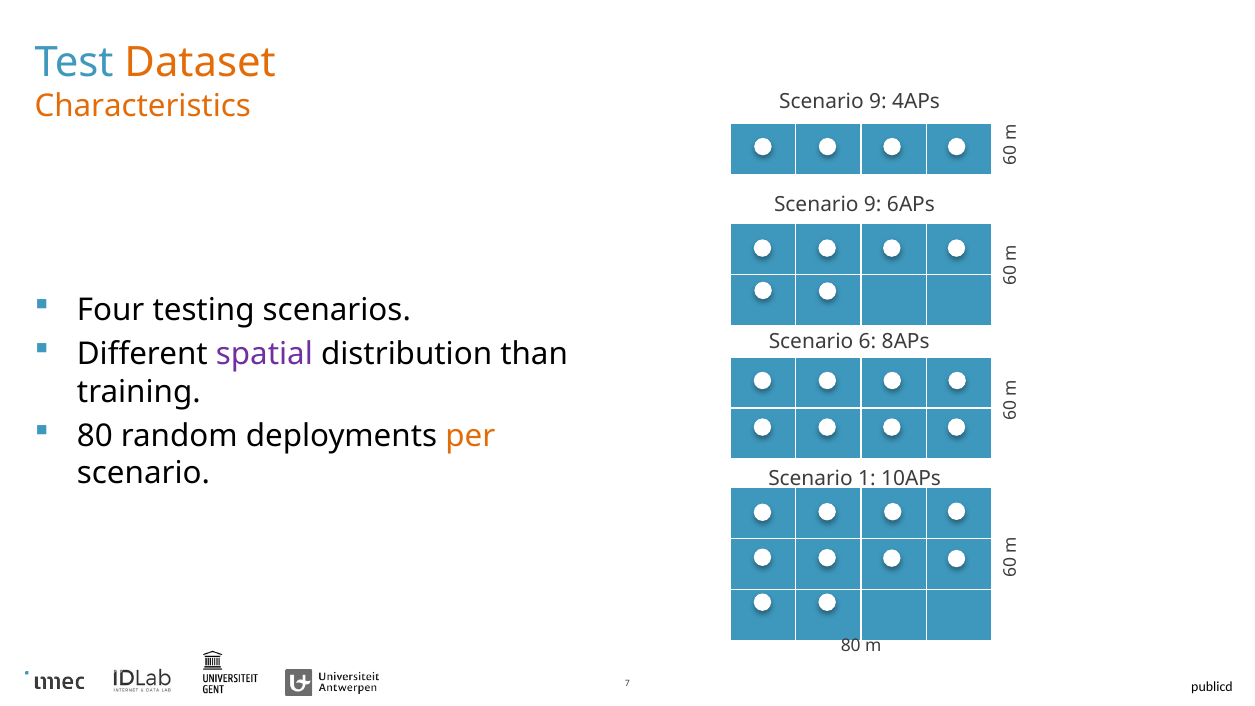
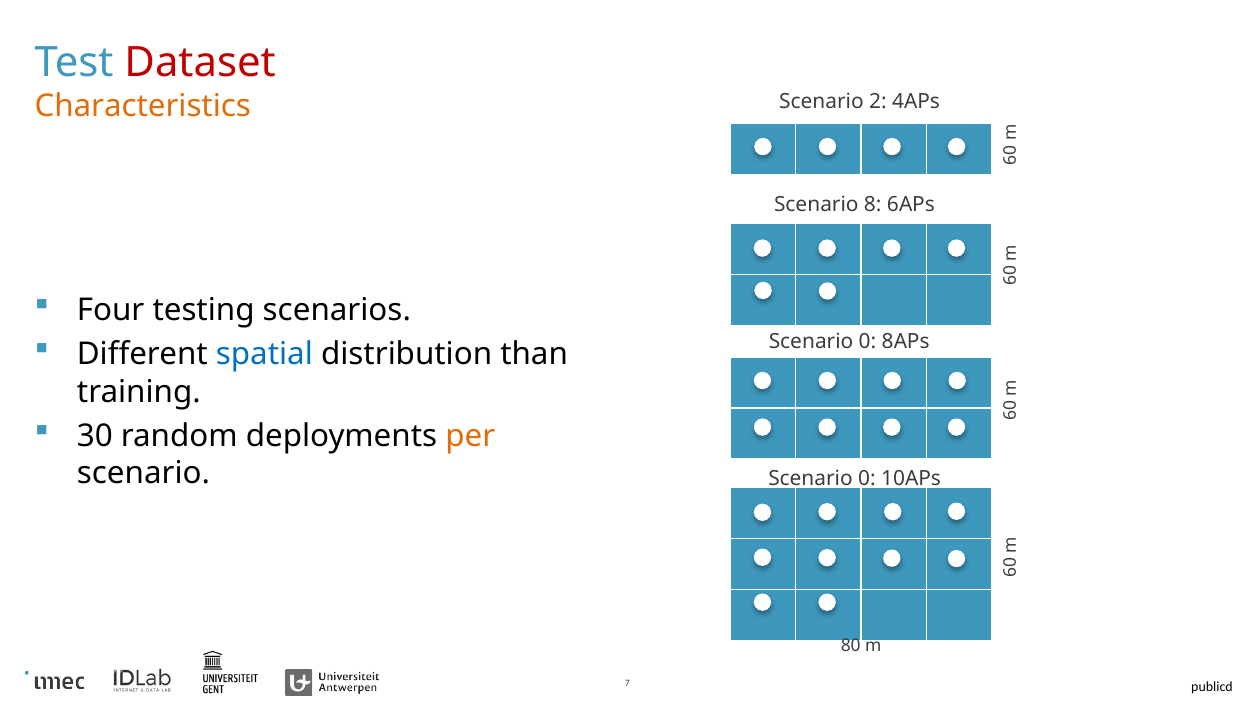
Dataset colour: orange -> red
9 at (878, 101): 9 -> 2
9 at (873, 204): 9 -> 8
6 at (867, 342): 6 -> 0
spatial colour: purple -> blue
80 at (95, 436): 80 -> 30
1 at (867, 478): 1 -> 0
